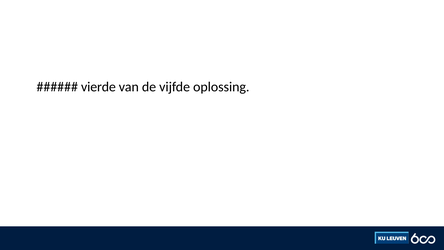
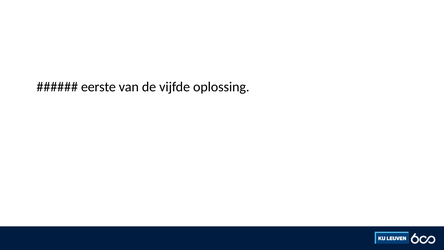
vierde: vierde -> eerste
